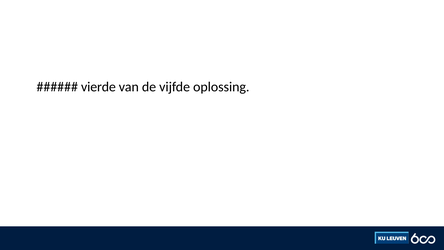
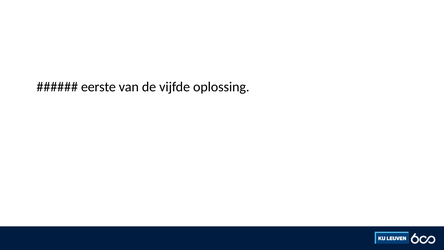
vierde: vierde -> eerste
